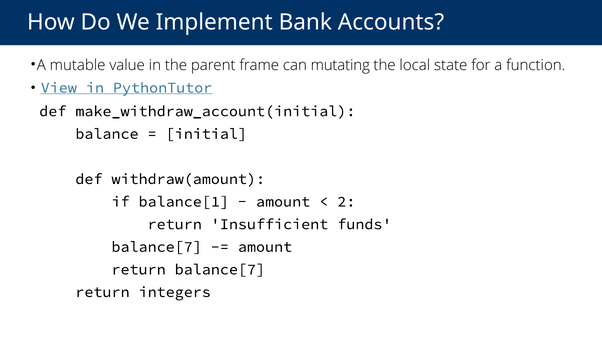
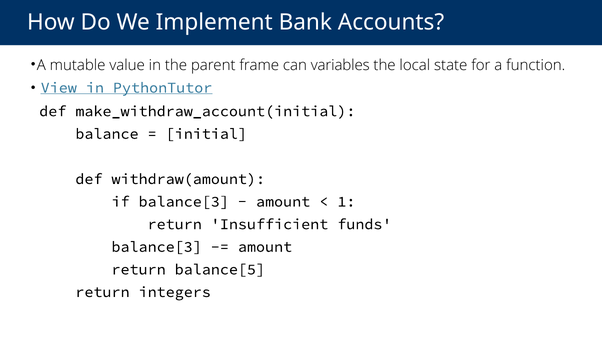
mutating: mutating -> variables
if balance[1: balance[1 -> balance[3
2: 2 -> 1
balance[7 at (157, 247): balance[7 -> balance[3
return balance[7: balance[7 -> balance[5
